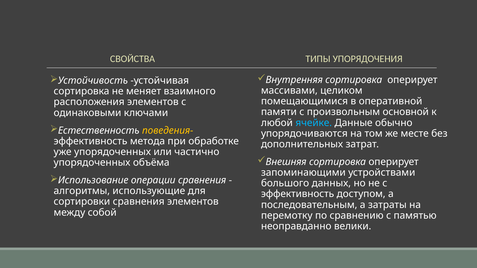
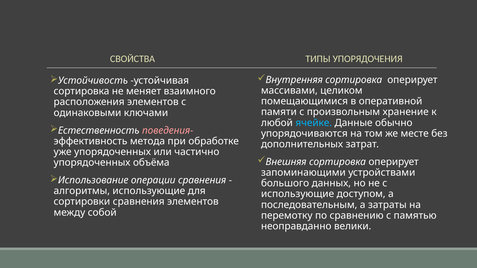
основной: основной -> хранение
поведения- colour: yellow -> pink
эффективность at (298, 194): эффективность -> использующие
